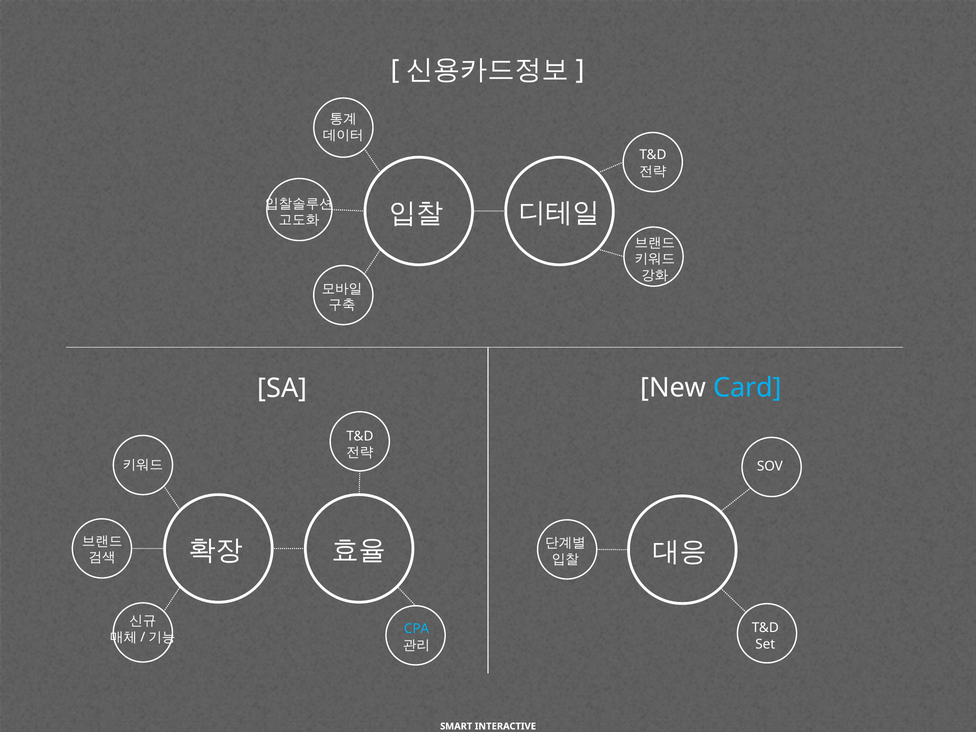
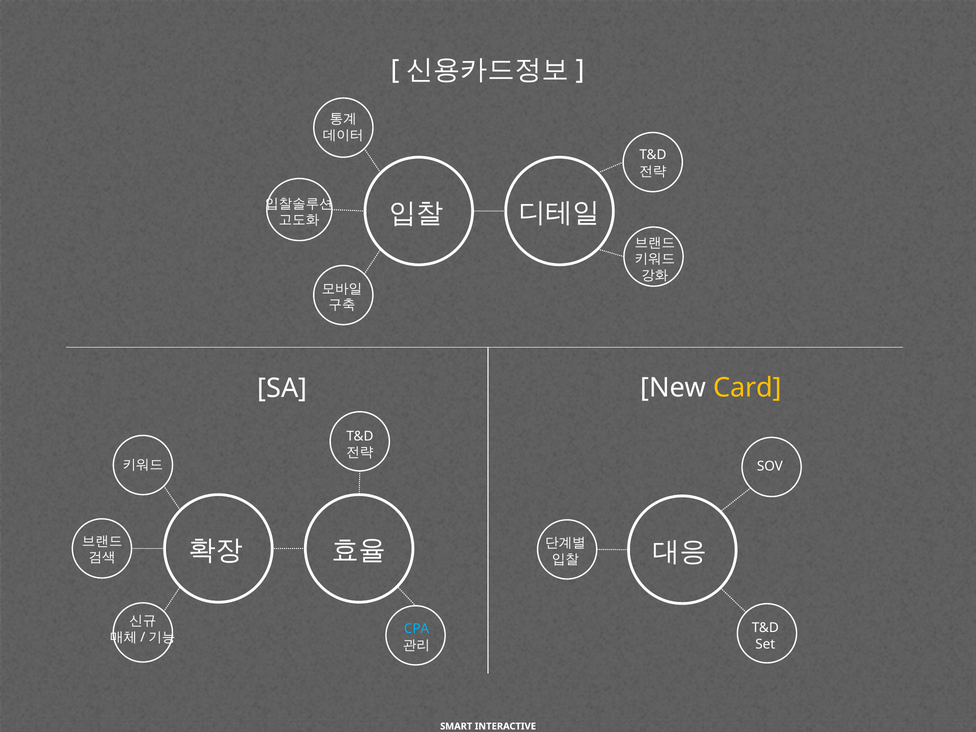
Card colour: light blue -> yellow
